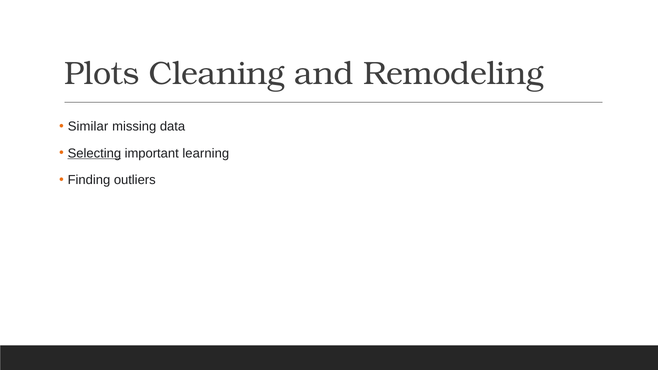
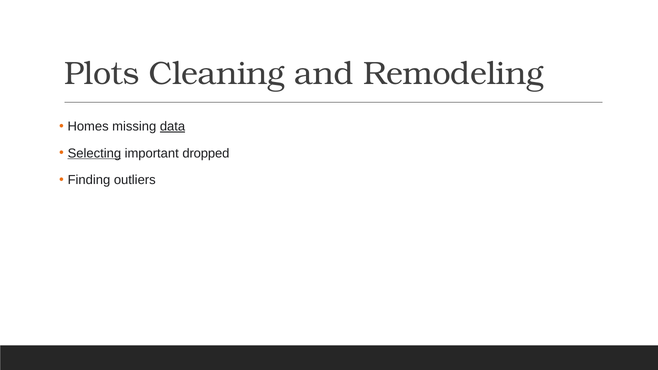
Similar: Similar -> Homes
data underline: none -> present
learning: learning -> dropped
